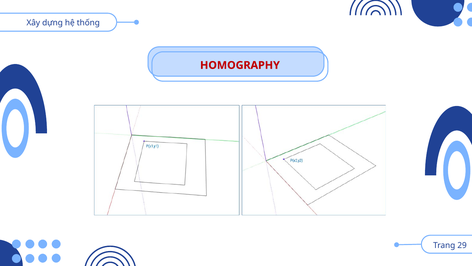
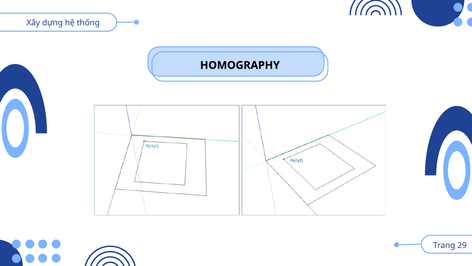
HOMOGRAPHY colour: red -> black
